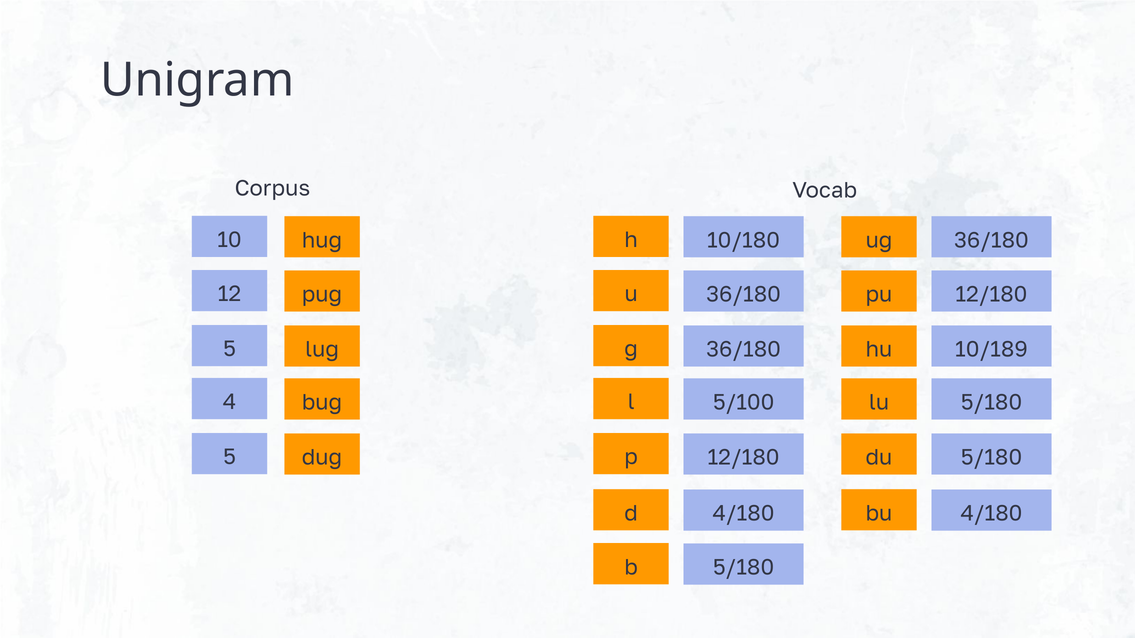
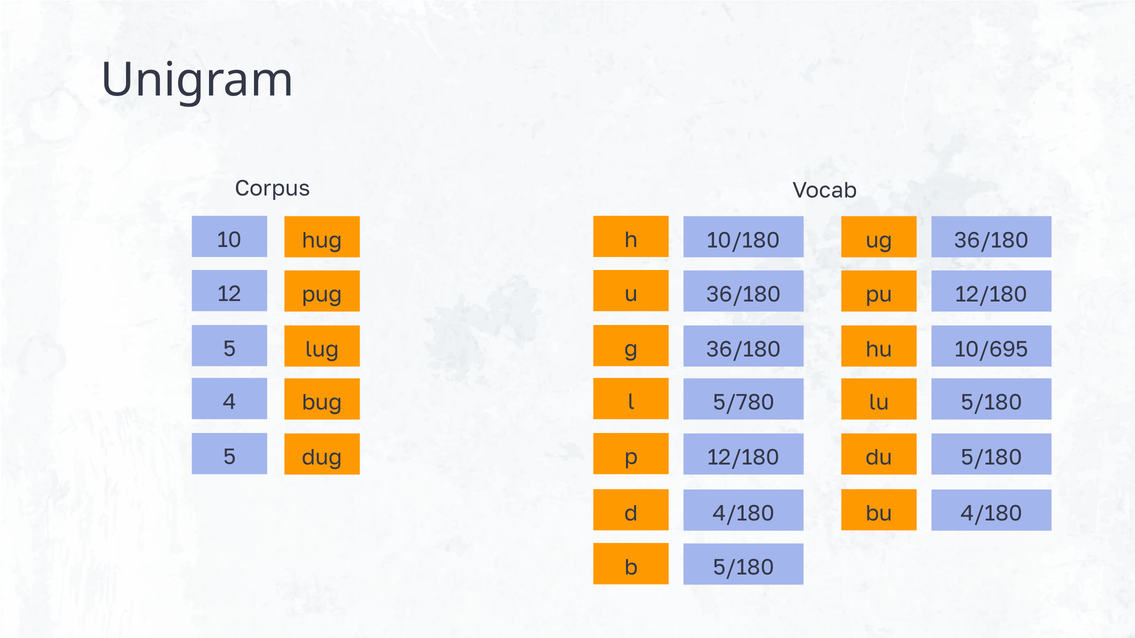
10/189: 10/189 -> 10/695
5/100: 5/100 -> 5/780
